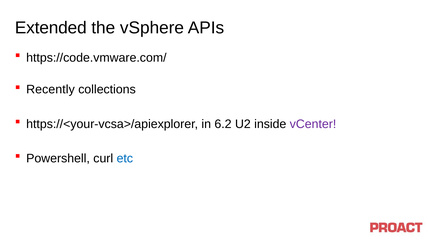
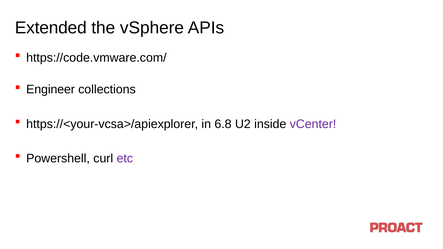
Recently: Recently -> Engineer
6.2: 6.2 -> 6.8
etc colour: blue -> purple
